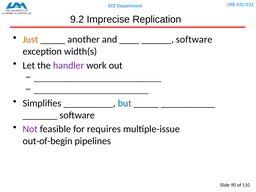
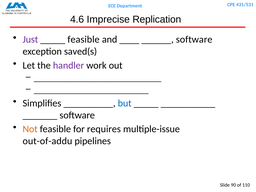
9.2: 9.2 -> 4.6
Just colour: orange -> purple
another at (84, 39): another -> feasible
width(s: width(s -> saved(s
Not colour: purple -> orange
out-of-begin: out-of-begin -> out-of-addu
